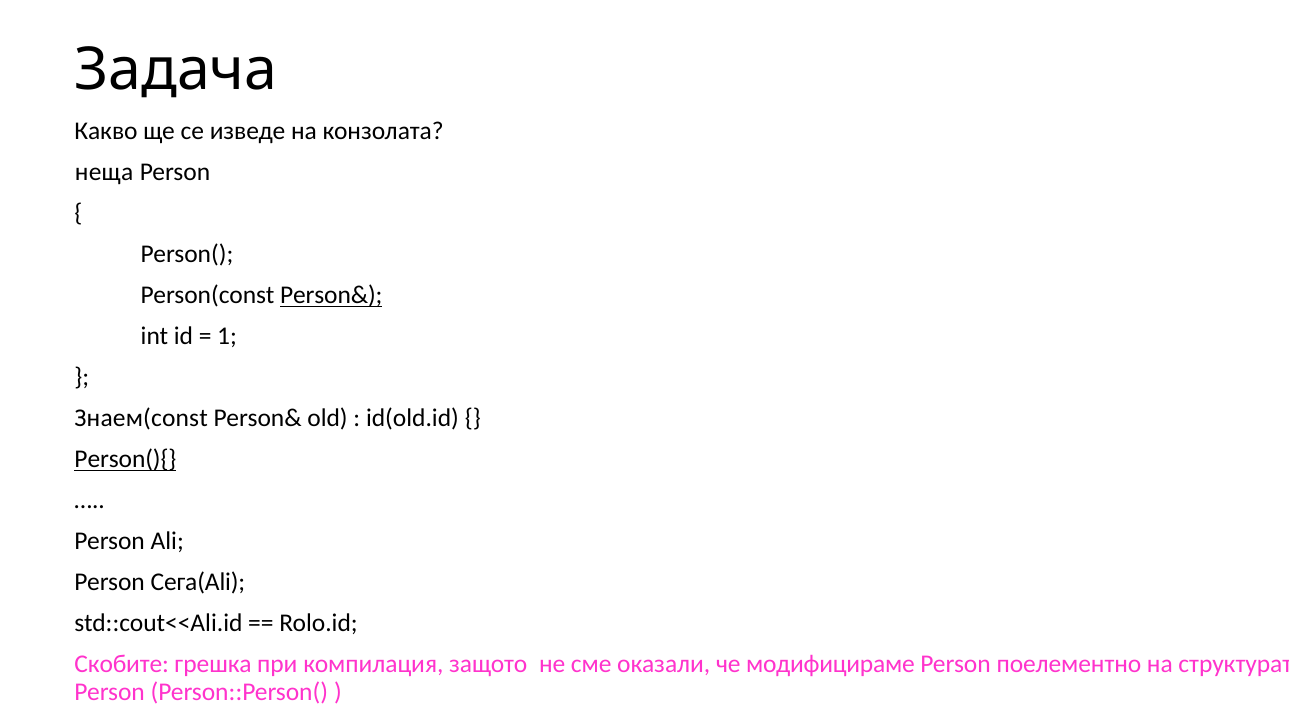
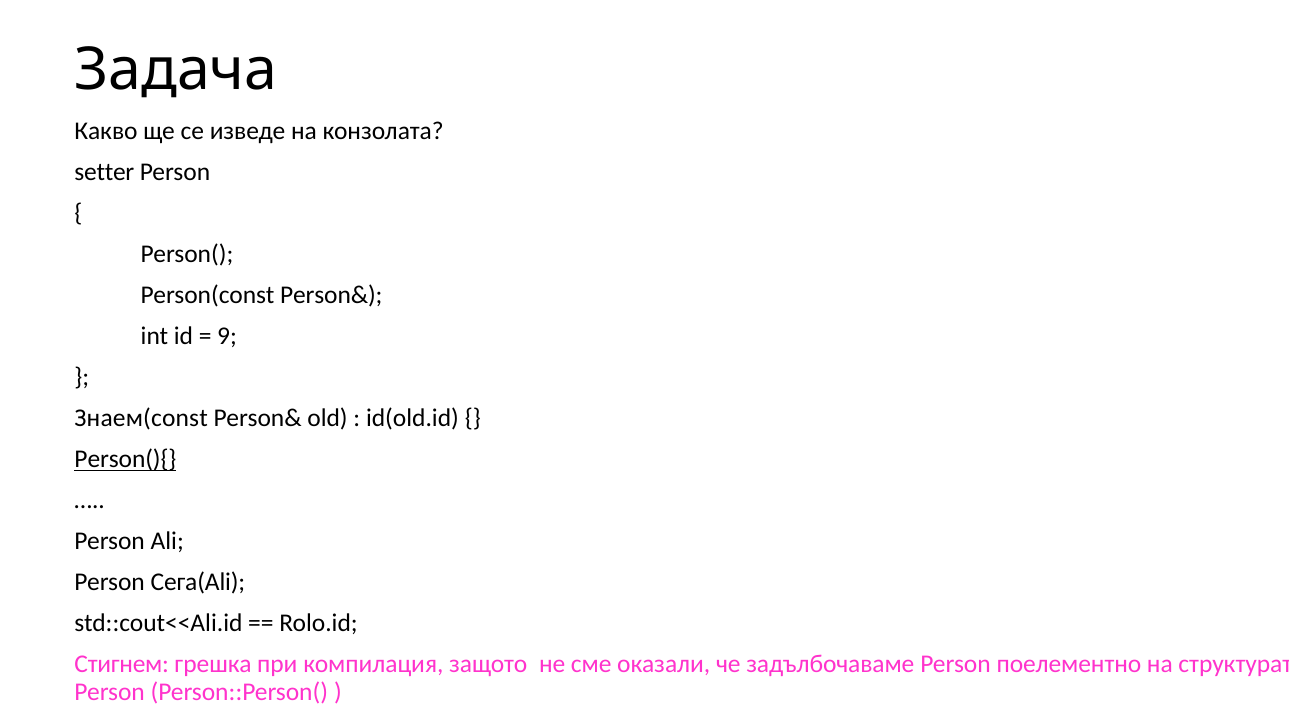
неща: неща -> setter
Person& at (331, 295) underline: present -> none
1: 1 -> 9
Скобите: Скобите -> Стигнем
модифицираме: модифицираме -> задълбочаваме
